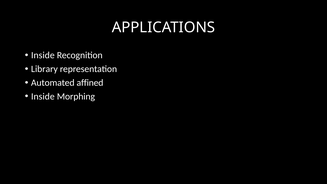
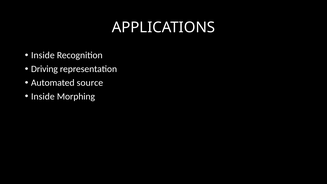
Library: Library -> Driving
affined: affined -> source
